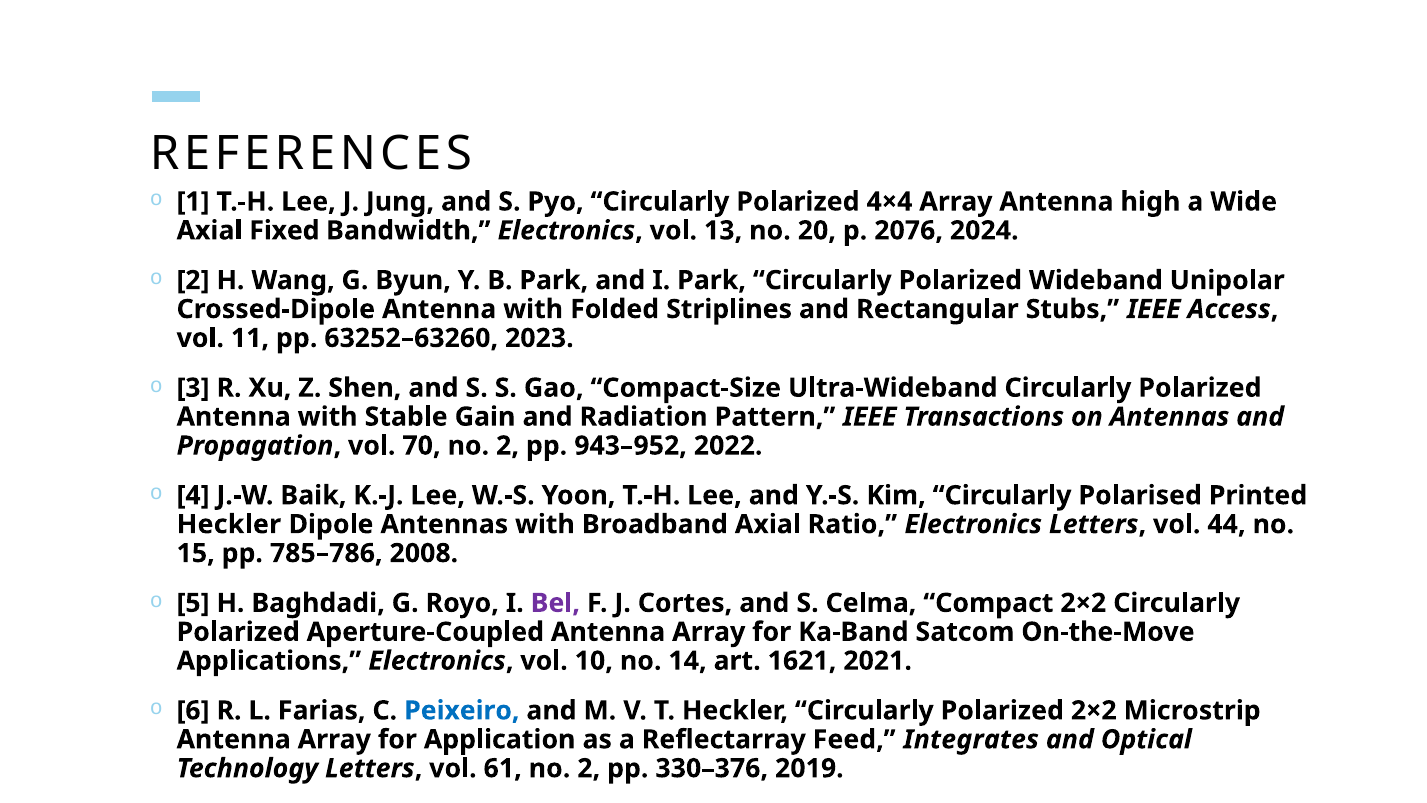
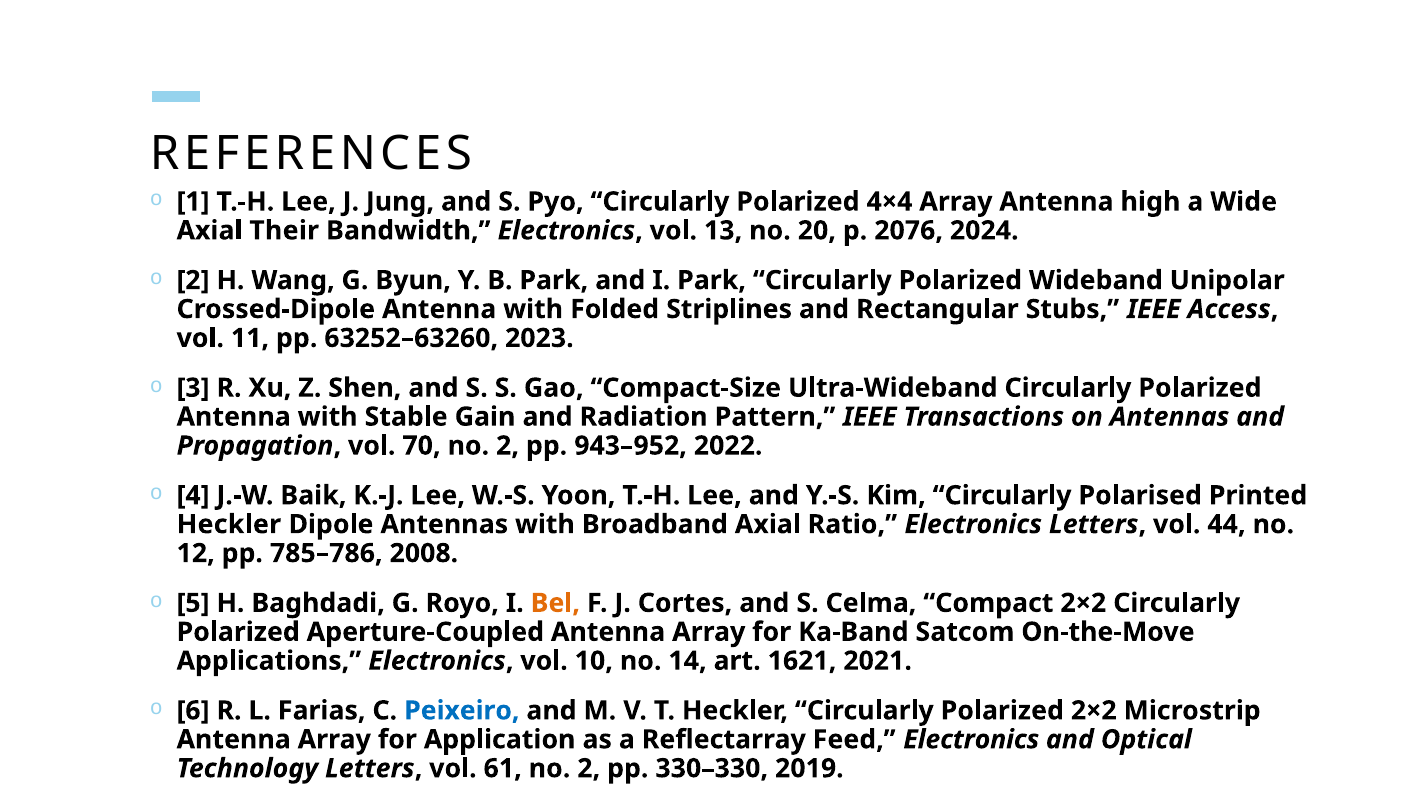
Fixed: Fixed -> Their
15: 15 -> 12
Bel colour: purple -> orange
Feed Integrates: Integrates -> Electronics
330–376: 330–376 -> 330–330
